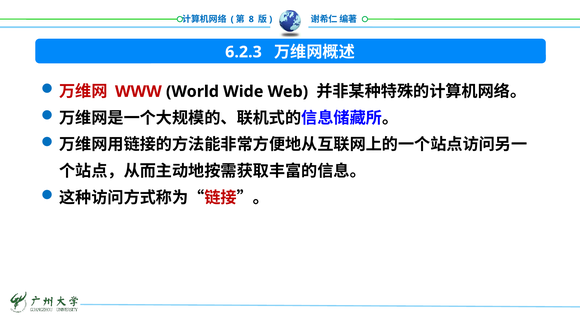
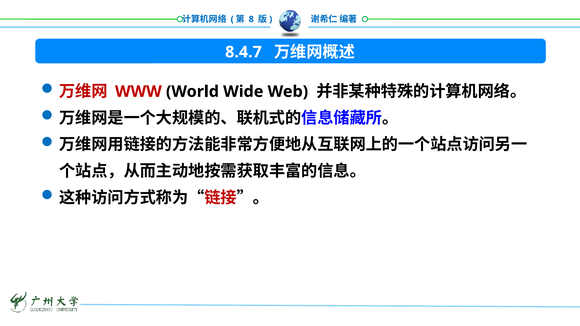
6.2.3: 6.2.3 -> 8.4.7
